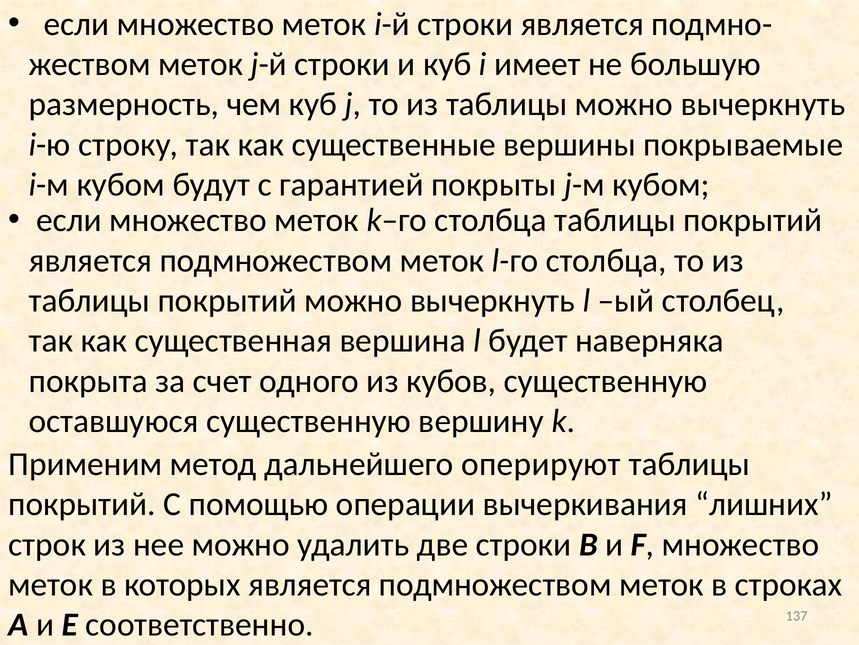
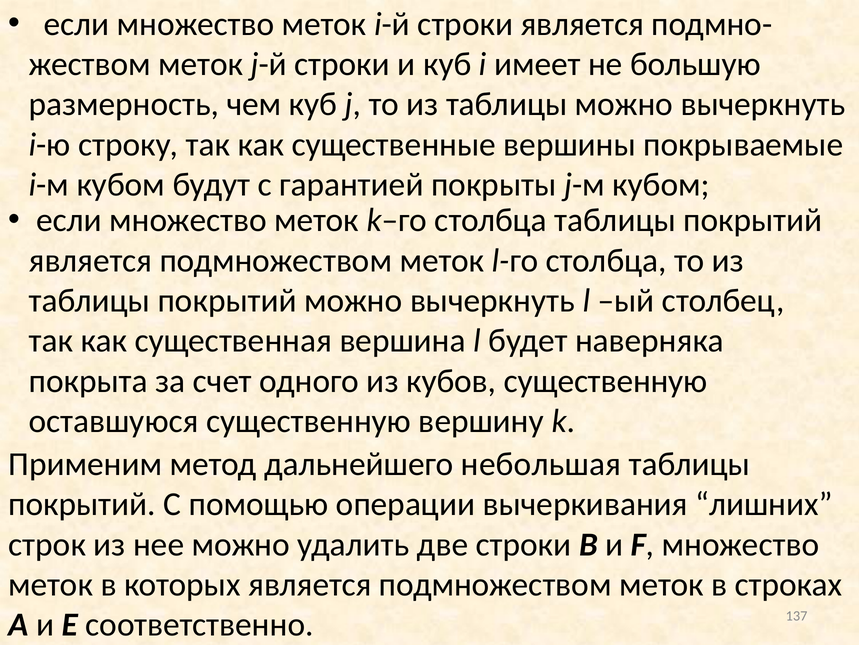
оперируют: оперируют -> небольшая
